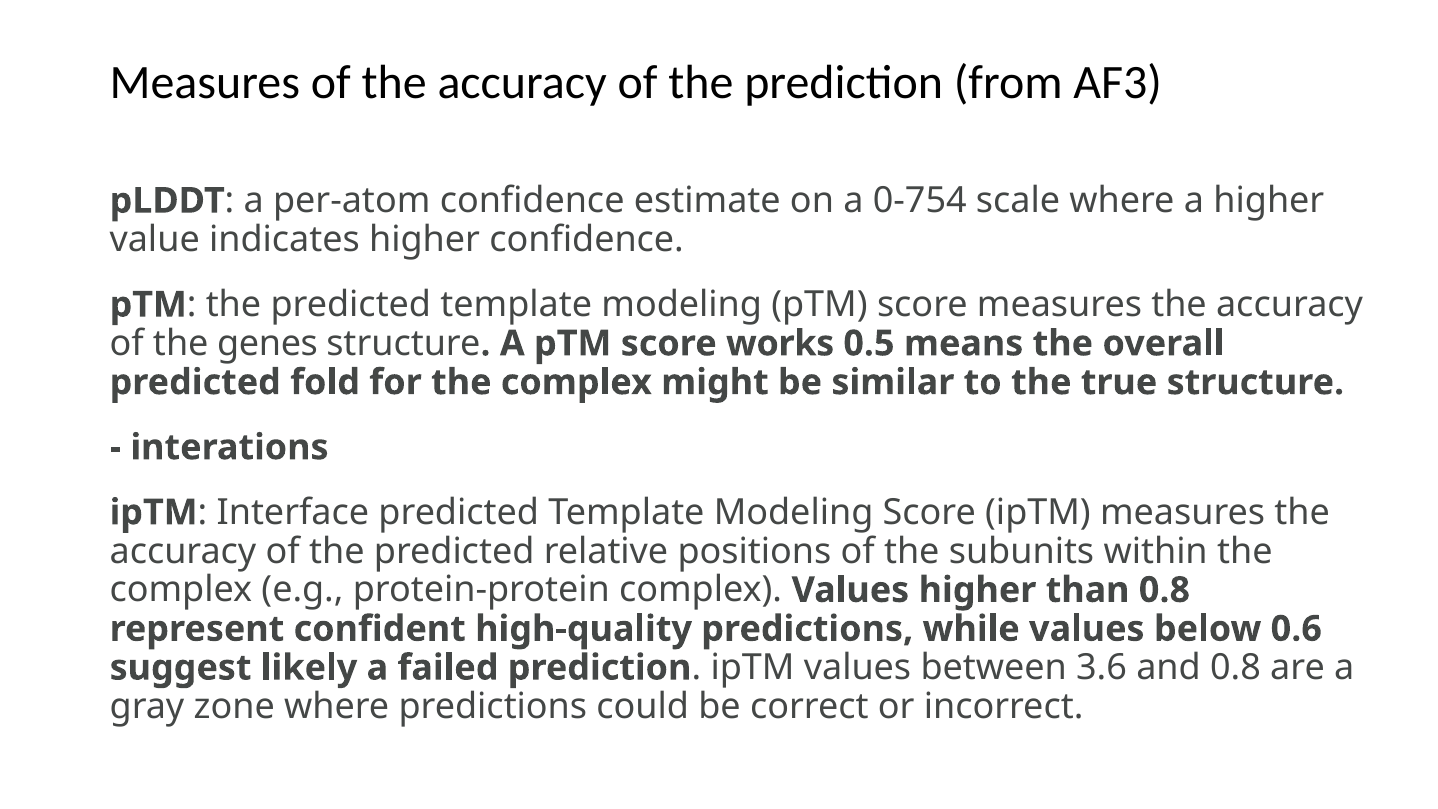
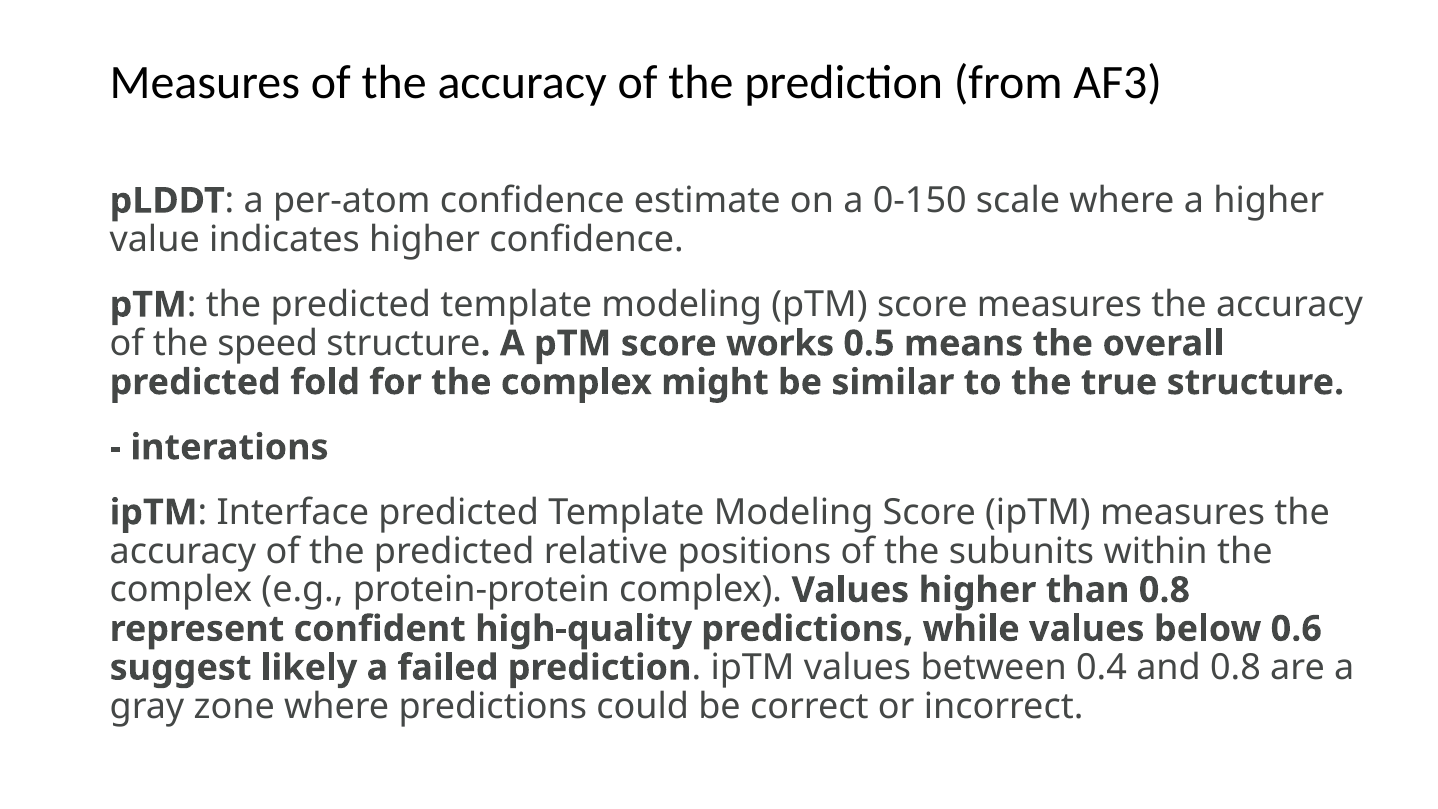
0-754: 0-754 -> 0-150
genes: genes -> speed
3.6: 3.6 -> 0.4
